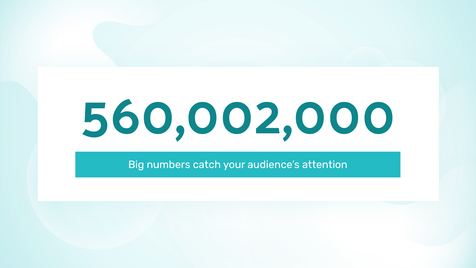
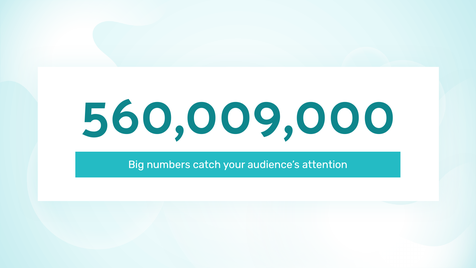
560,002,000: 560,002,000 -> 560,009,000
